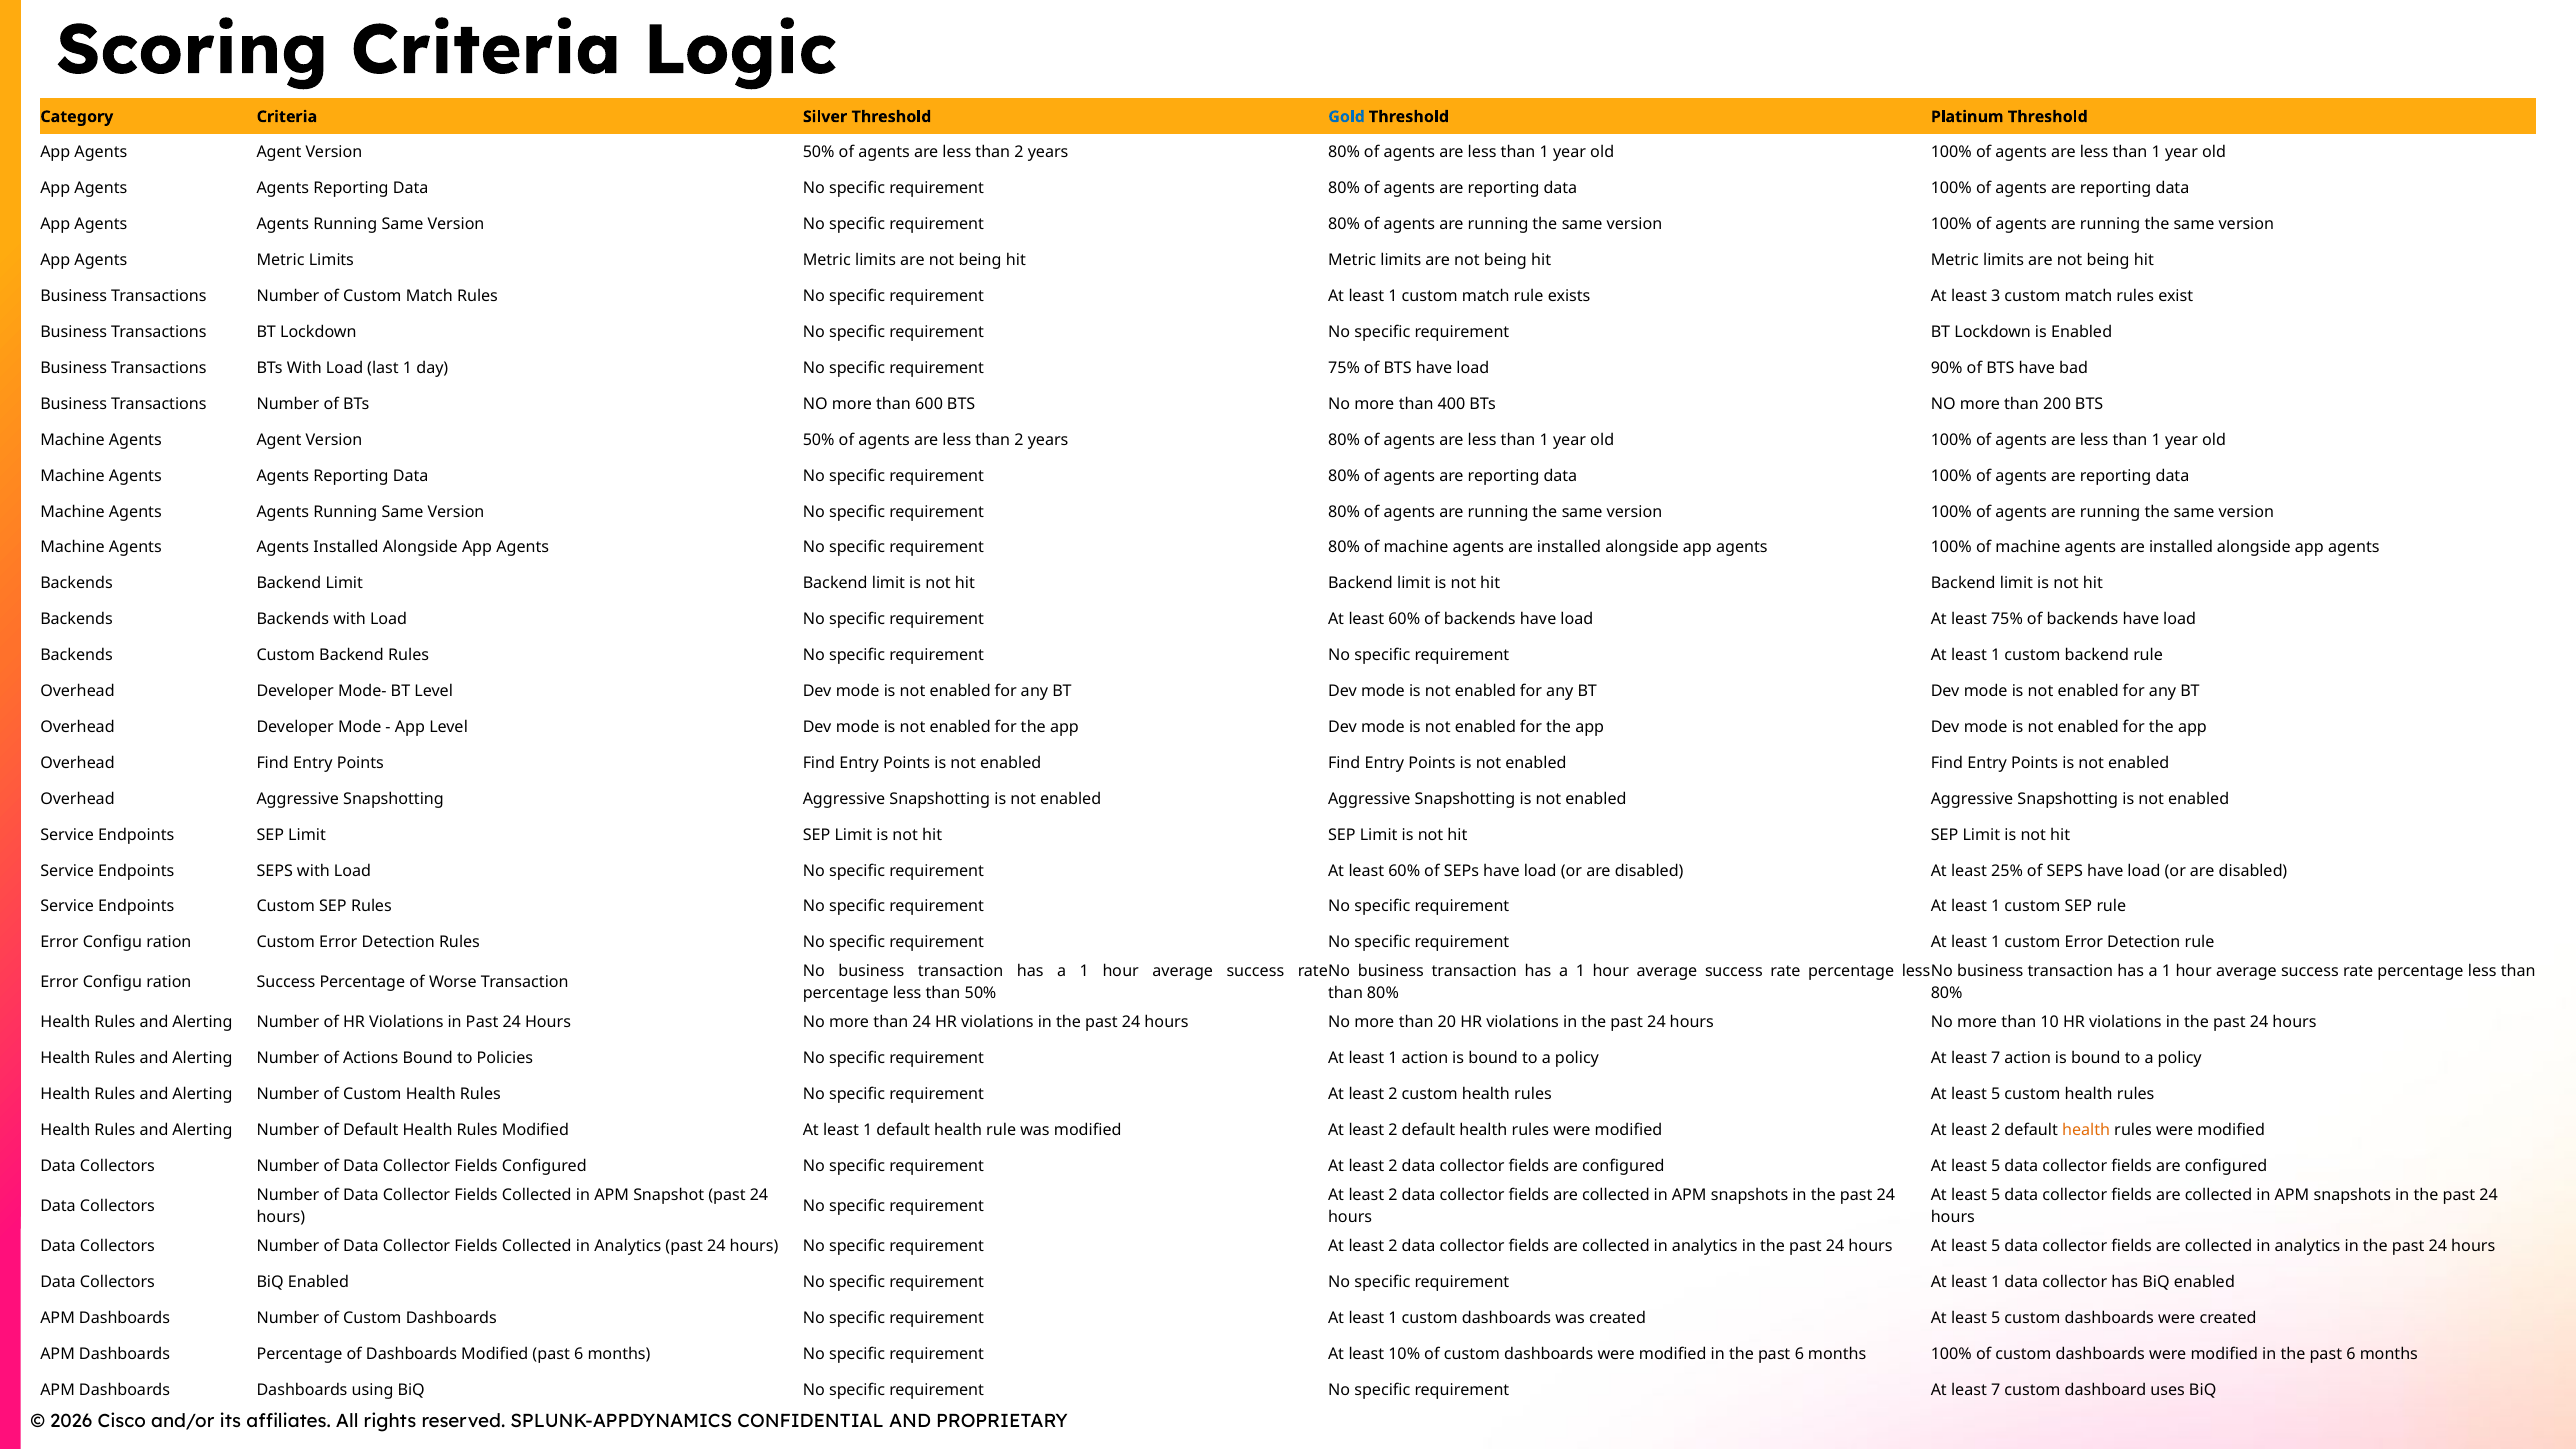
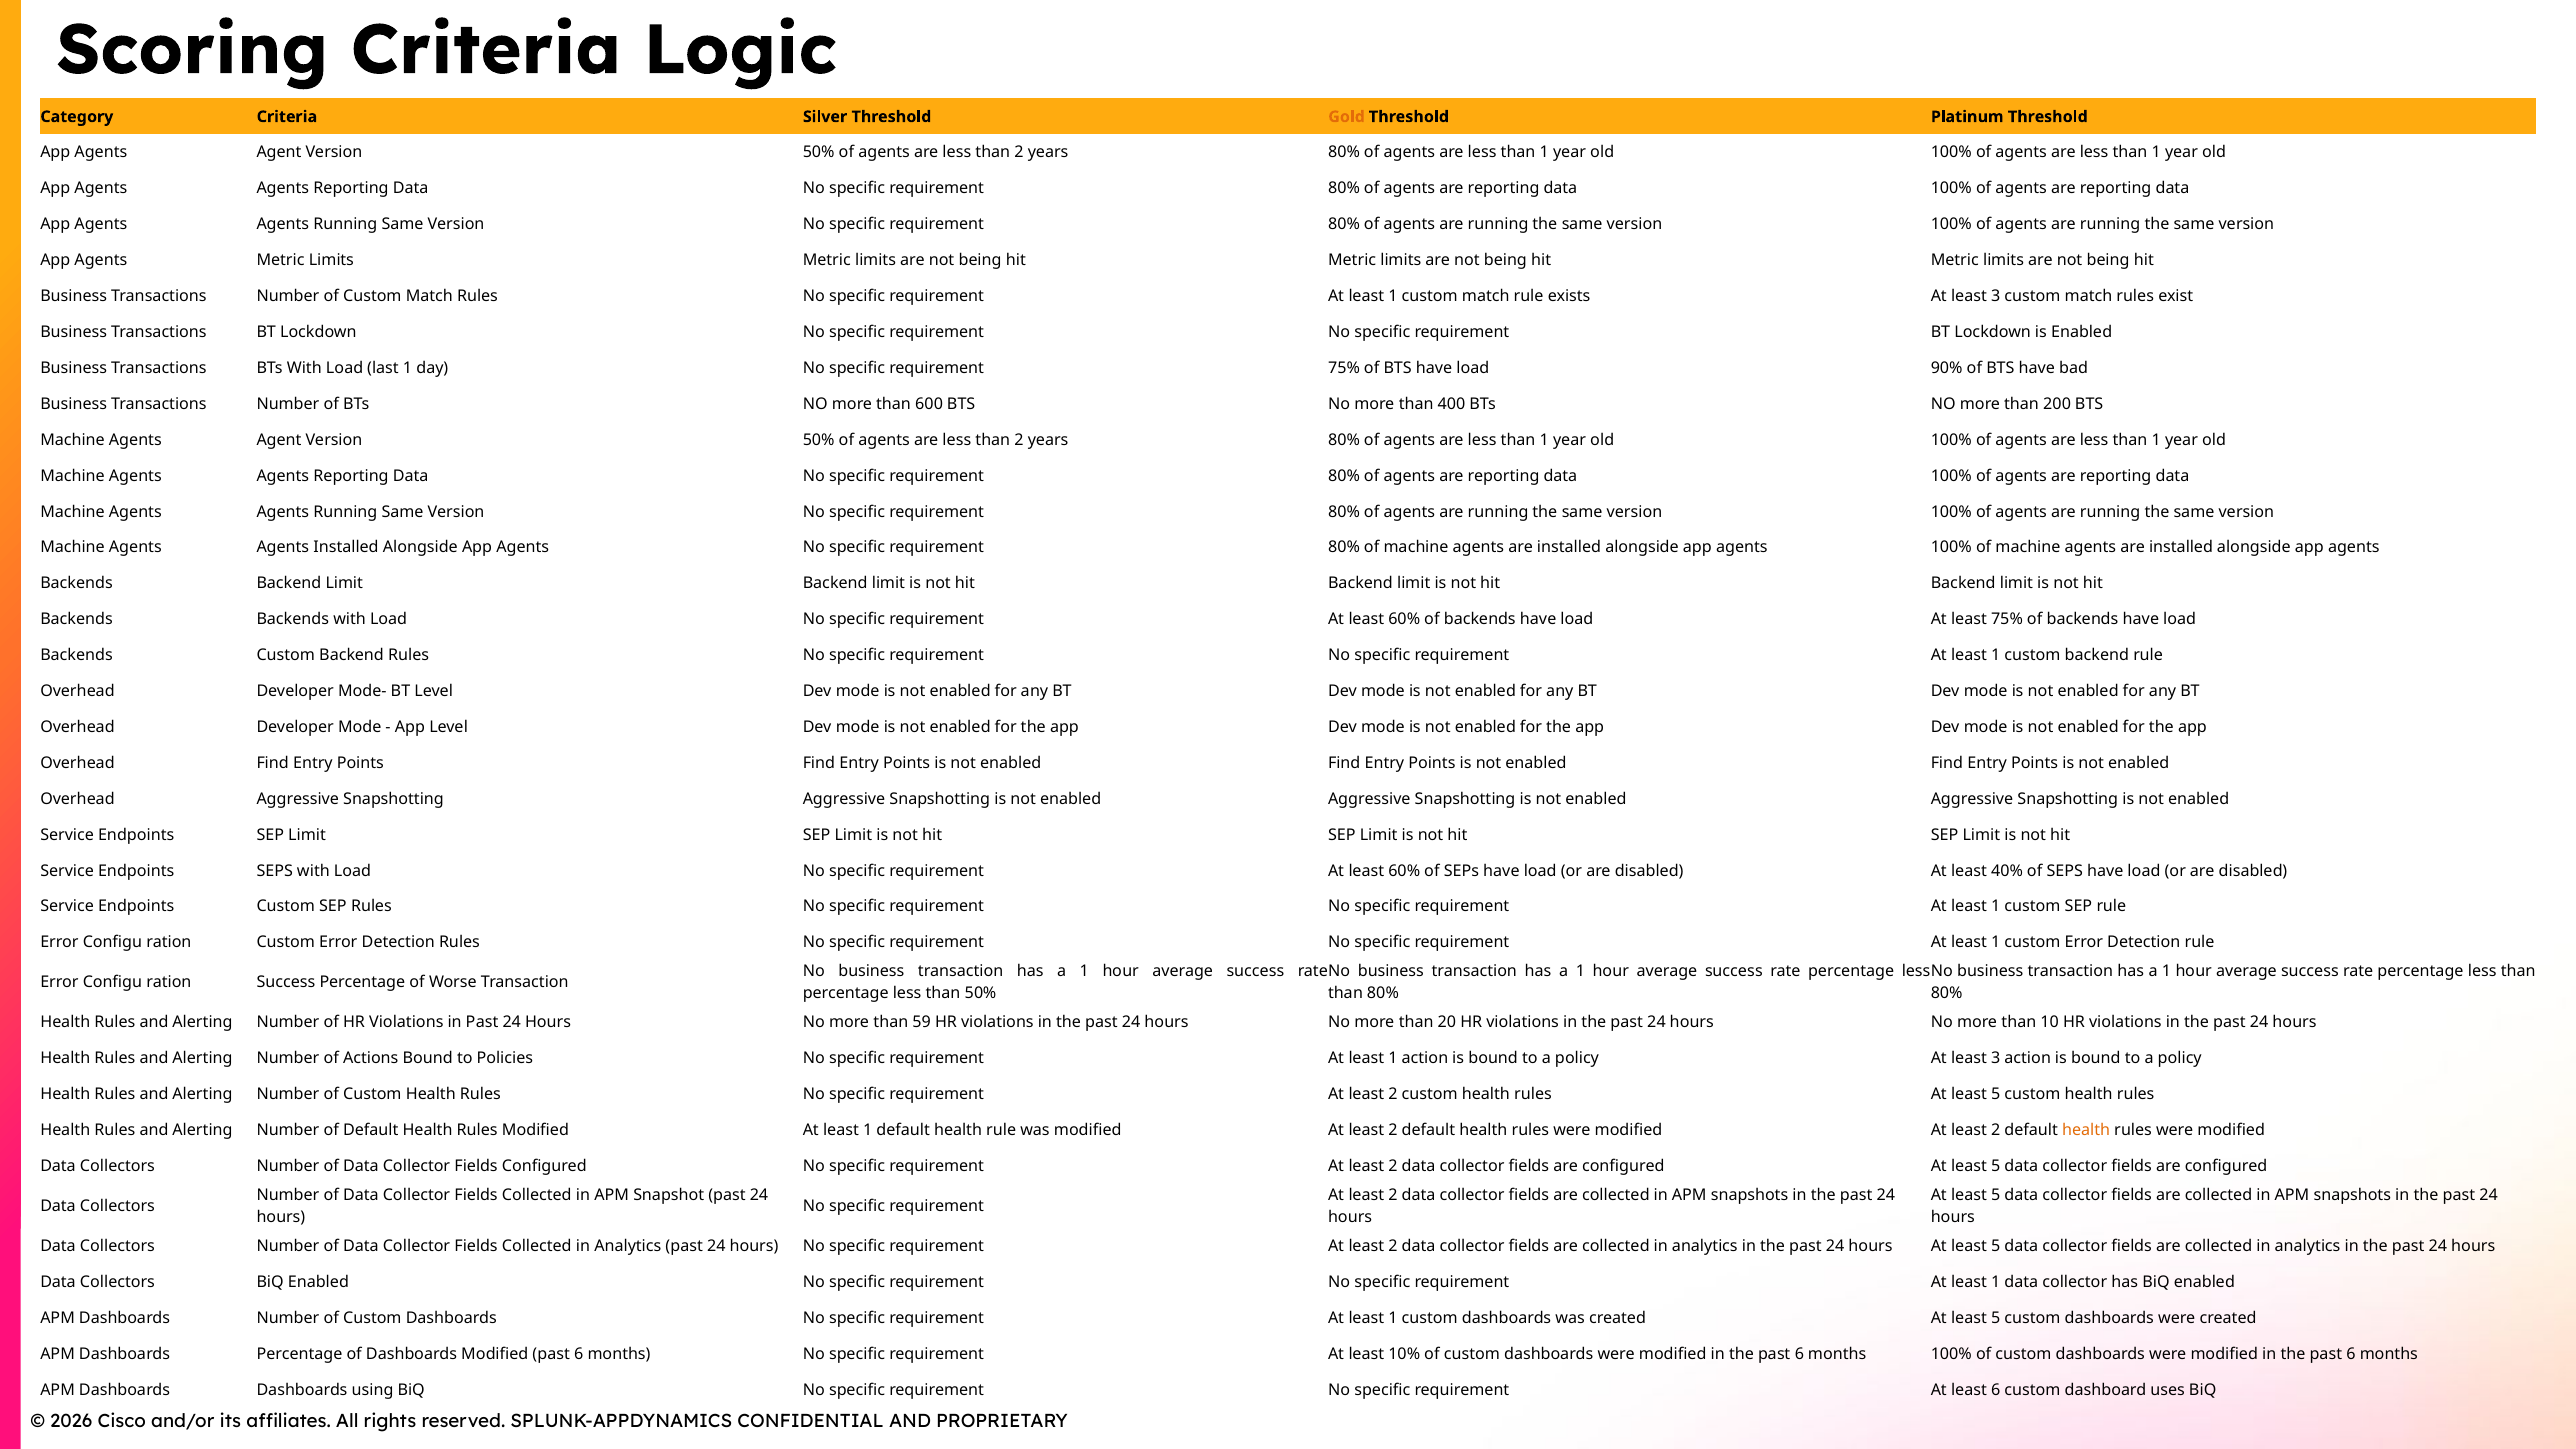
Gold colour: blue -> orange
25%: 25% -> 40%
than 24: 24 -> 59
policy At least 7: 7 -> 3
requirement At least 7: 7 -> 6
